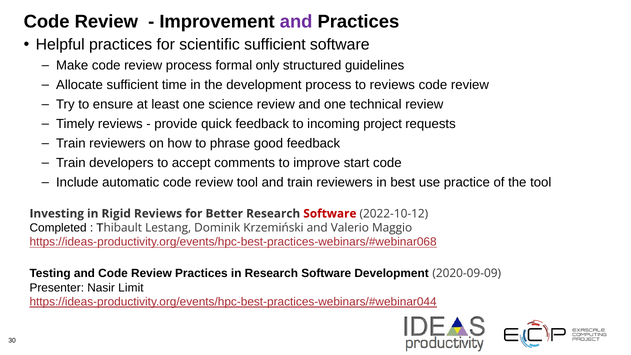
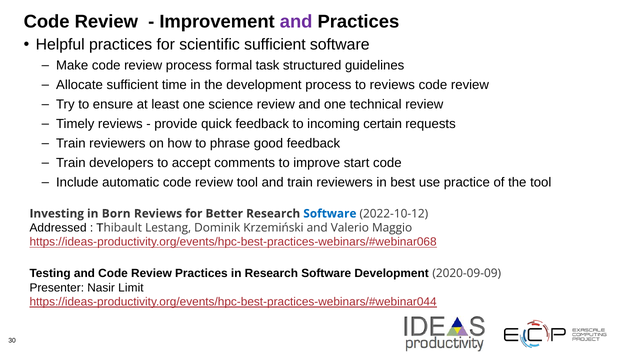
only: only -> task
project: project -> certain
Rigid: Rigid -> Born
Software at (330, 214) colour: red -> blue
Completed: Completed -> Addressed
